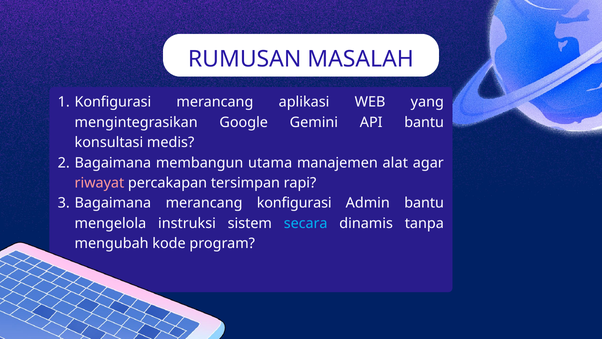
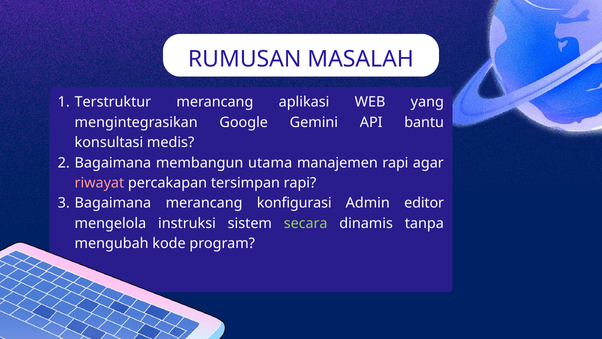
Konfigurasi at (113, 102): Konfigurasi -> Terstruktur
manajemen alat: alat -> rapi
Admin bantu: bantu -> editor
secara colour: light blue -> light green
